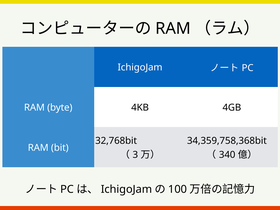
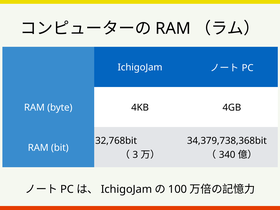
34,359,758,368bit: 34,359,758,368bit -> 34,379,738,368bit
